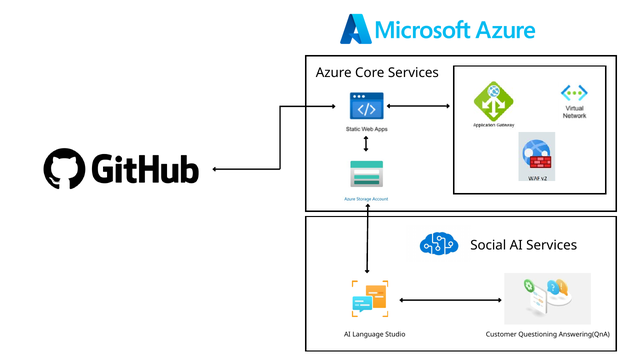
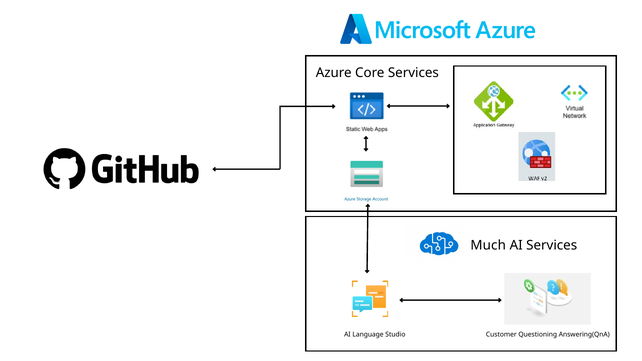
Social: Social -> Much
